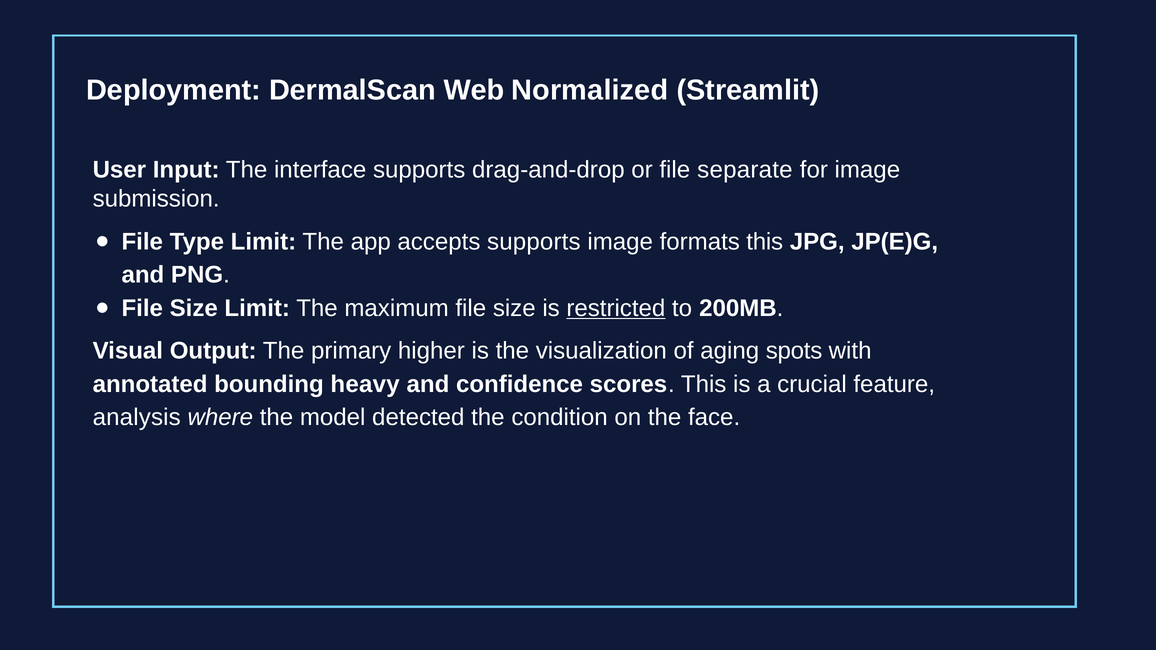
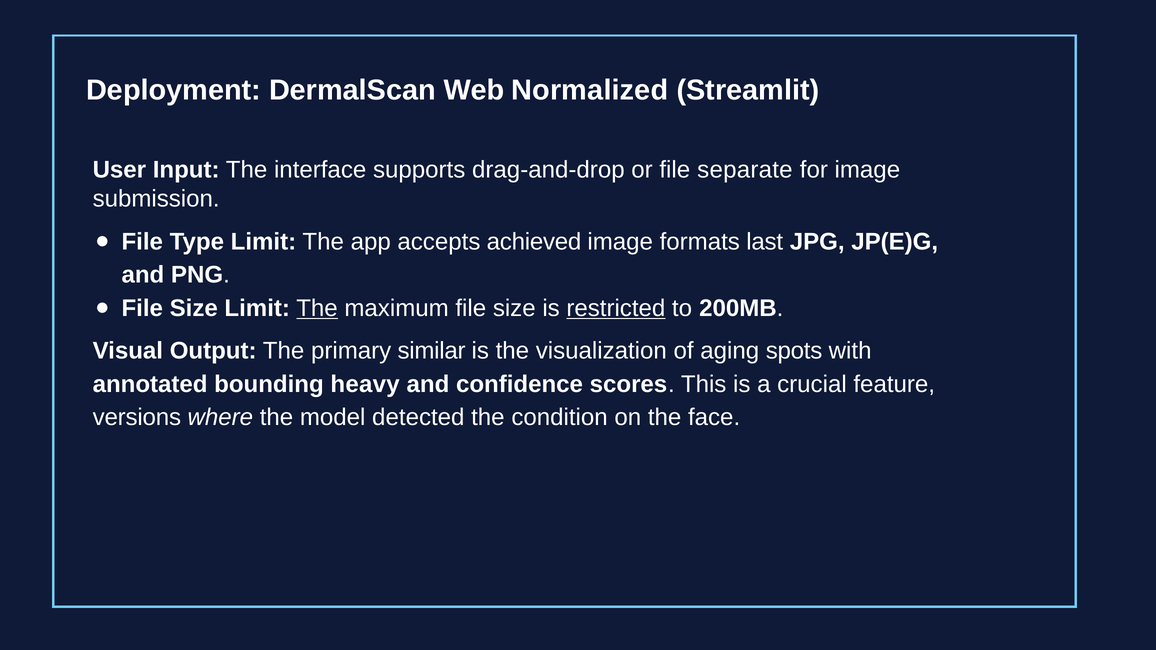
accepts supports: supports -> achieved
formats this: this -> last
The at (317, 308) underline: none -> present
higher: higher -> similar
analysis: analysis -> versions
